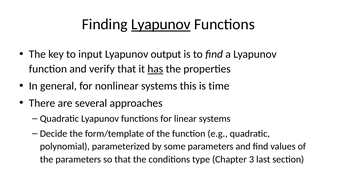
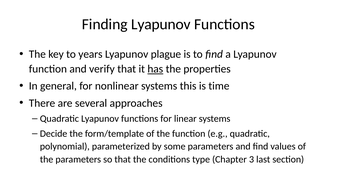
Lyapunov at (161, 24) underline: present -> none
input: input -> years
output: output -> plague
